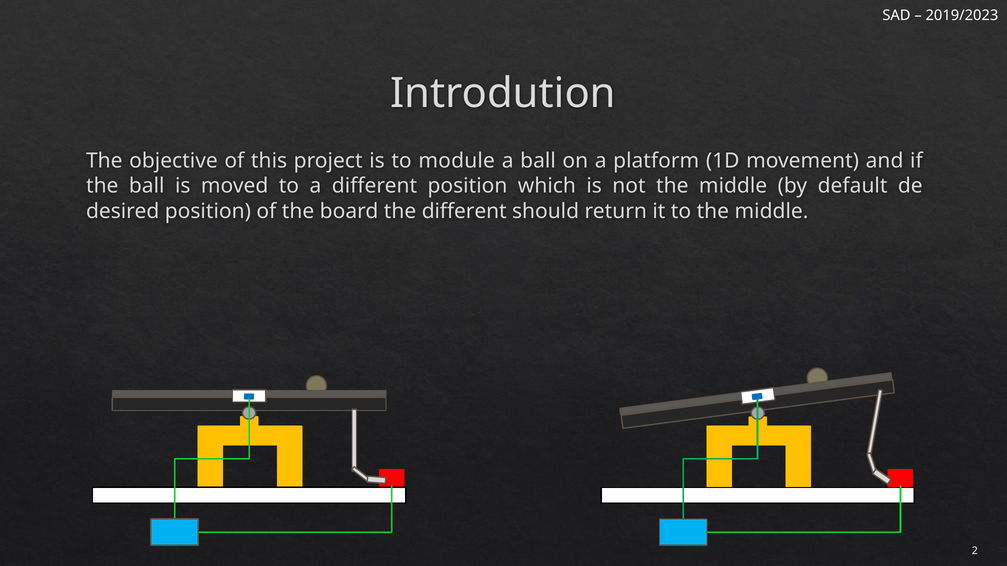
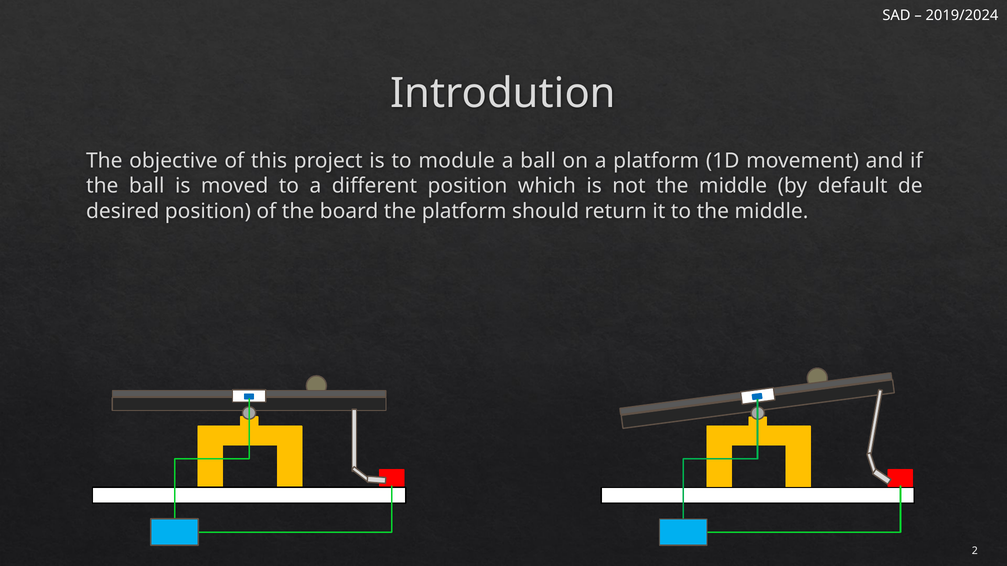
2019/2023: 2019/2023 -> 2019/2024
the different: different -> platform
